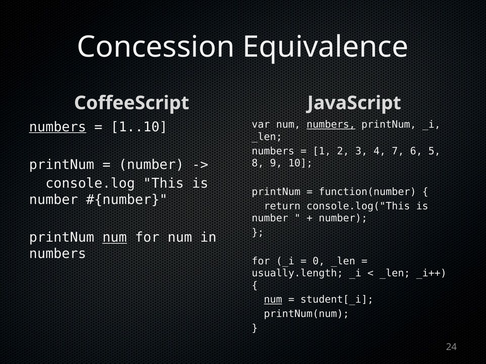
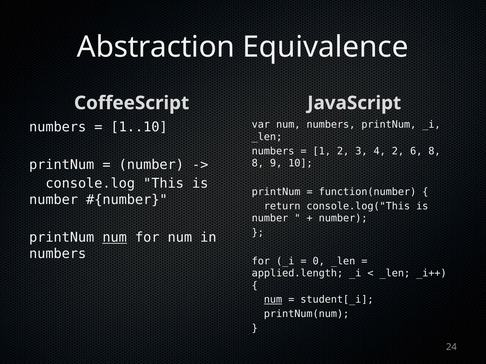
Concession: Concession -> Abstraction
numbers at (331, 125) underline: present -> none
numbers at (58, 127) underline: present -> none
4 7: 7 -> 2
6 5: 5 -> 8
usually.length: usually.length -> applied.length
